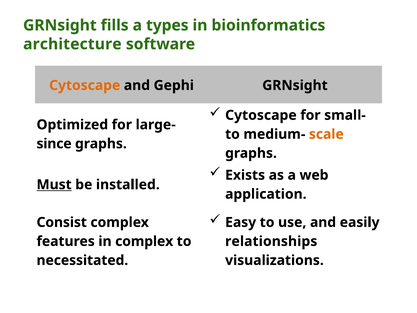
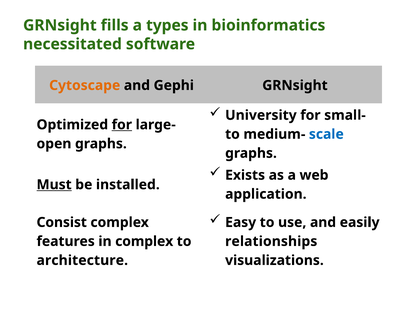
architecture: architecture -> necessitated
Cytoscape at (261, 115): Cytoscape -> University
for at (122, 125) underline: none -> present
scale colour: orange -> blue
since: since -> open
necessitated: necessitated -> architecture
